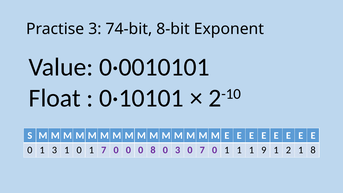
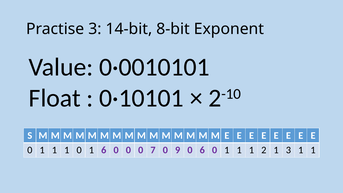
74-bit: 74-bit -> 14-bit
3 at (54, 150): 3 -> 1
1 7: 7 -> 6
0 8: 8 -> 7
0 3: 3 -> 9
0 7: 7 -> 6
9: 9 -> 2
1 2: 2 -> 3
8 at (313, 150): 8 -> 1
